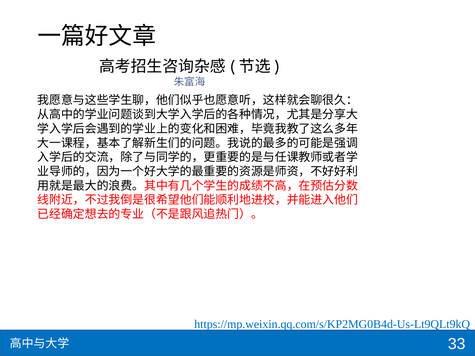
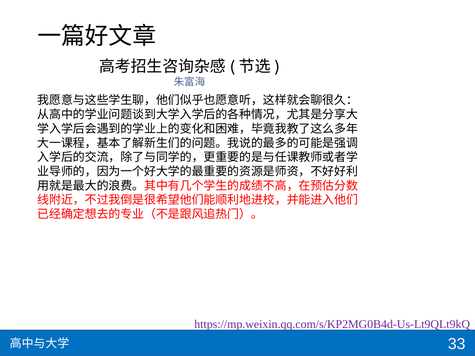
https://mp.weixin.qq.com/s/KP2MG0B4d-Us-Lt9QLt9kQ colour: blue -> purple
